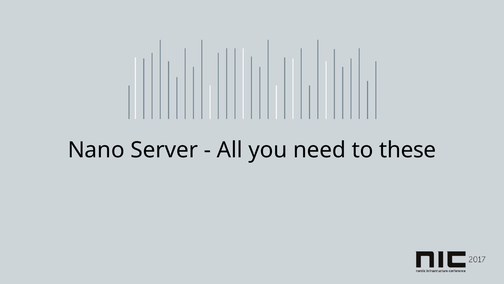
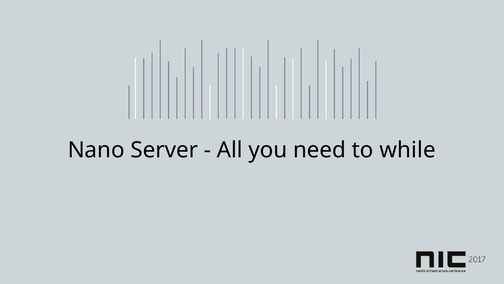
these: these -> while
